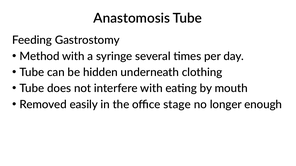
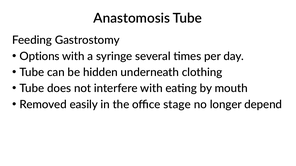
Method: Method -> Options
enough: enough -> depend
